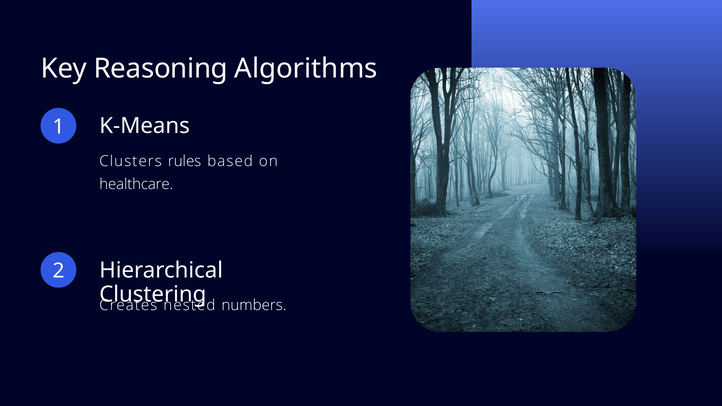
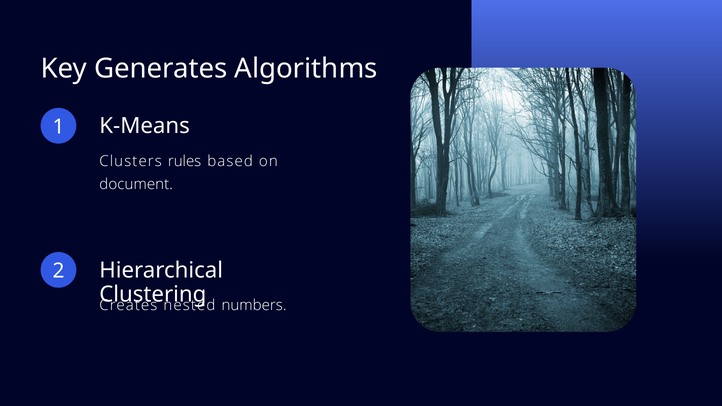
Reasoning: Reasoning -> Generates
healthcare: healthcare -> document
